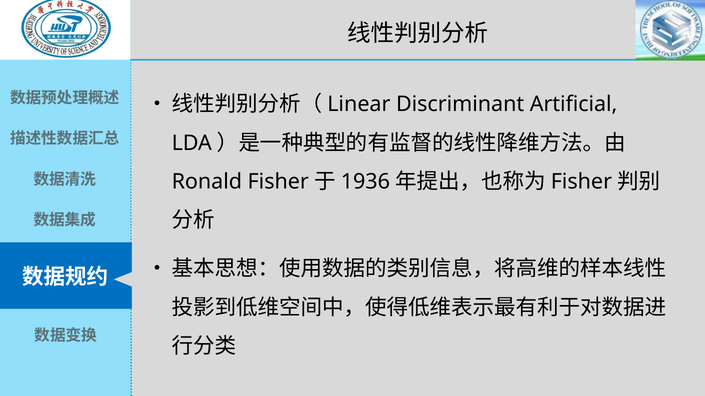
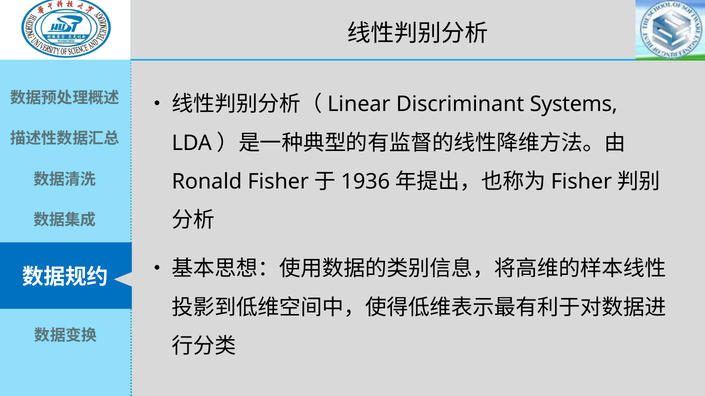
Artificial: Artificial -> Systems
